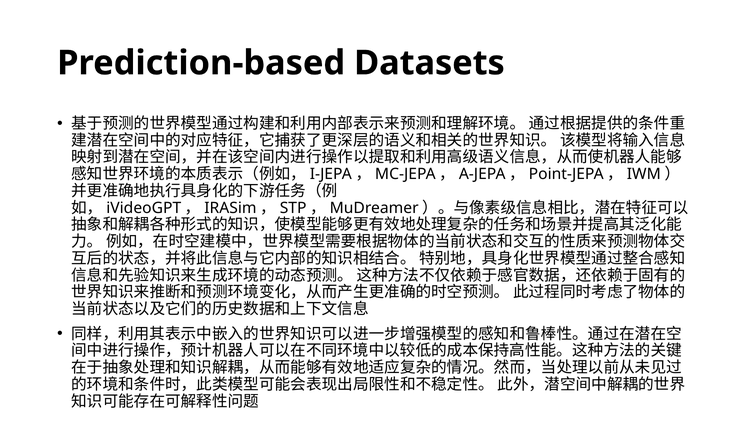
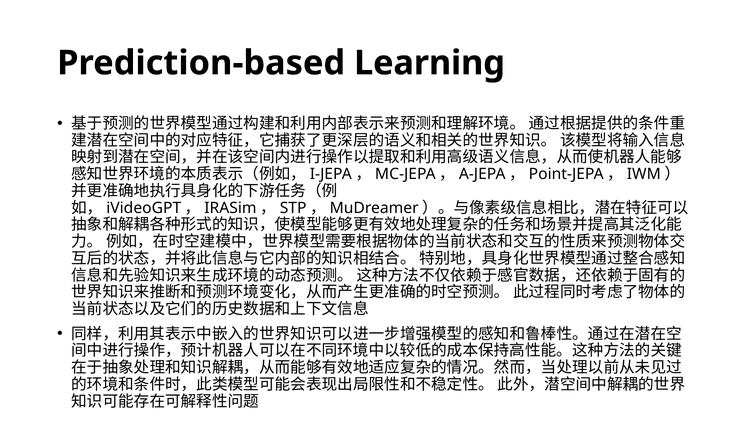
Datasets: Datasets -> Learning
